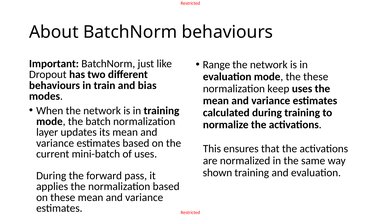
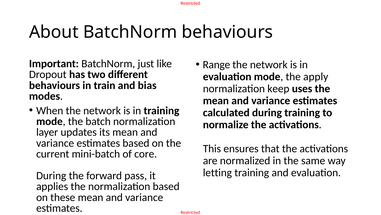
the these: these -> apply
of uses: uses -> core
shown: shown -> letting
